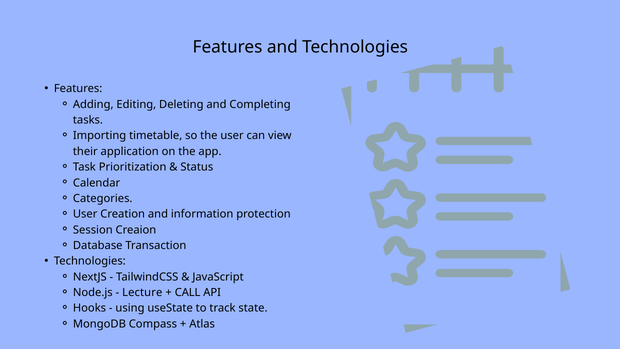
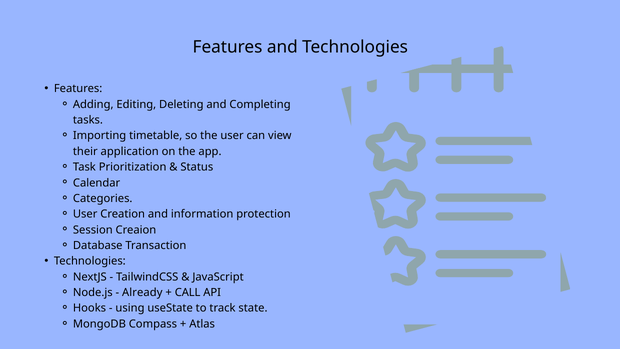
Lecture: Lecture -> Already
